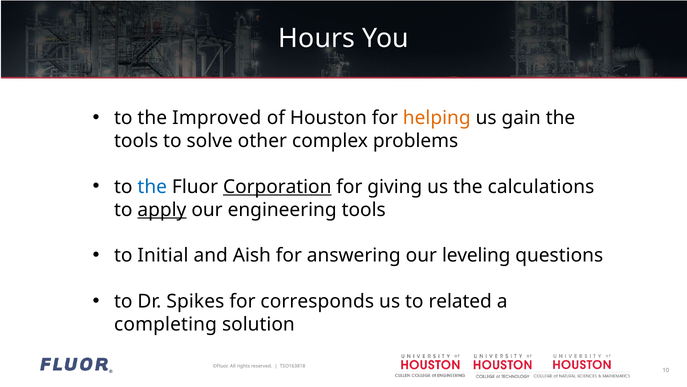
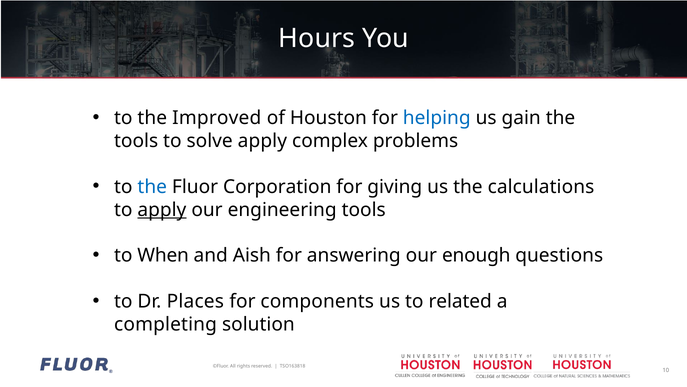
helping colour: orange -> blue
solve other: other -> apply
Corporation underline: present -> none
Initial: Initial -> When
leveling: leveling -> enough
Spikes: Spikes -> Places
corresponds: corresponds -> components
